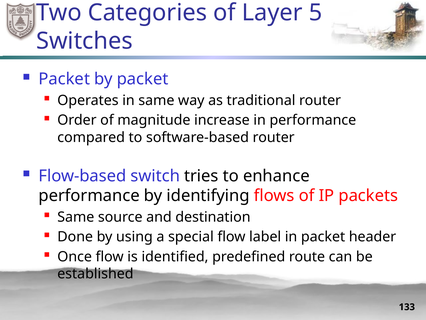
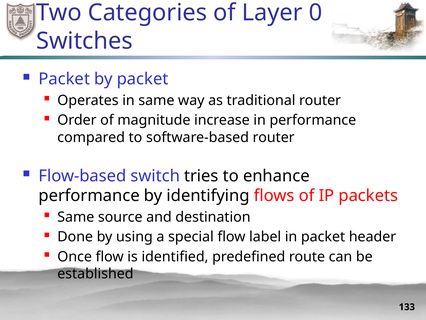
5: 5 -> 0
